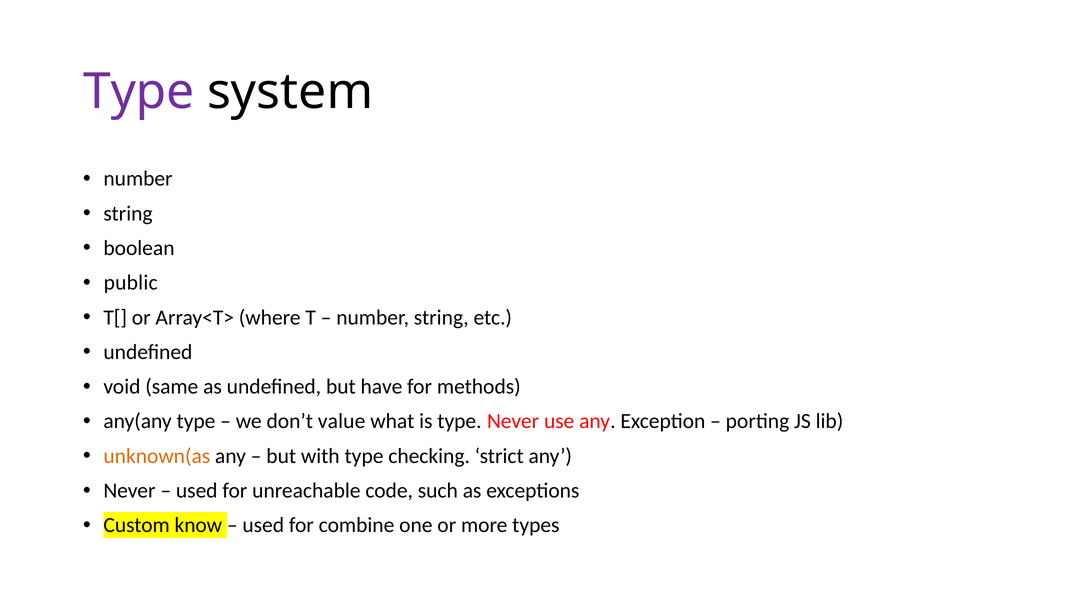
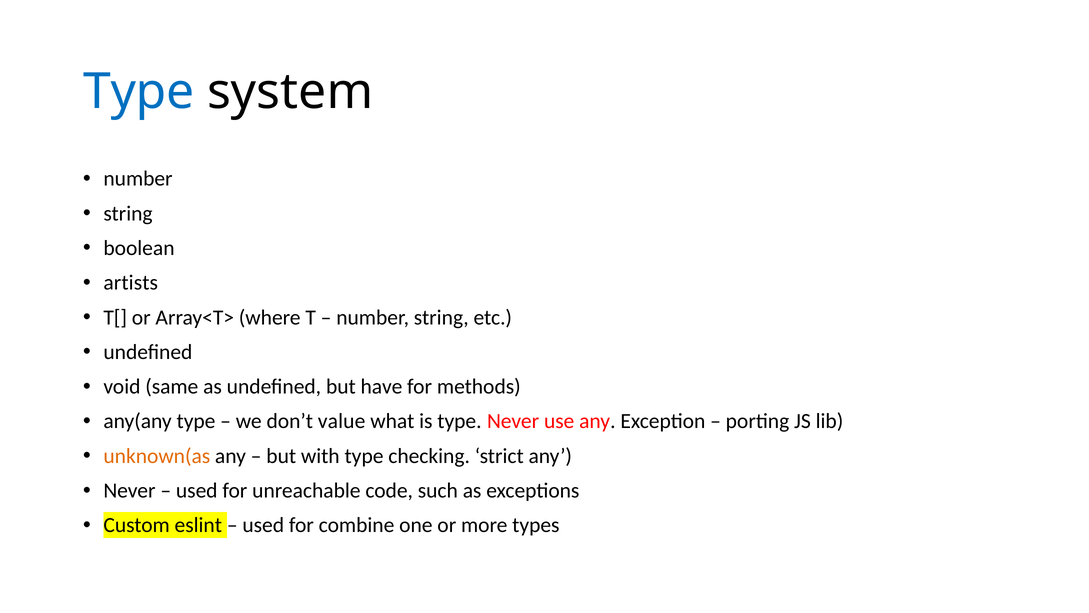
Type at (139, 91) colour: purple -> blue
public: public -> artists
know: know -> eslint
